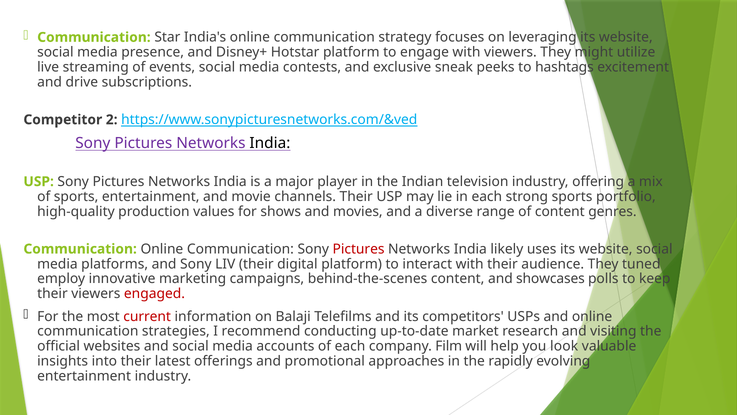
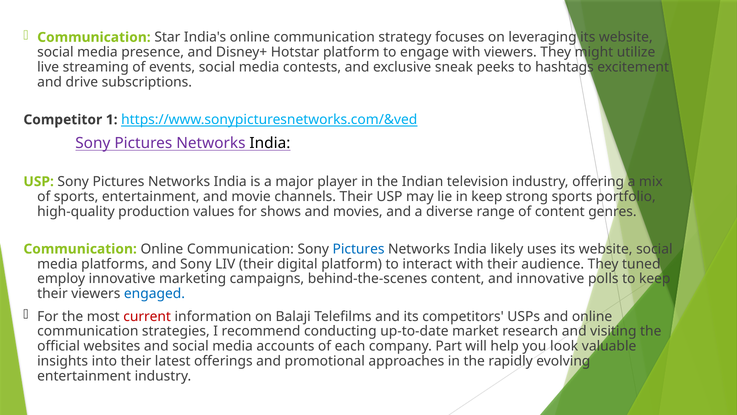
2: 2 -> 1
in each: each -> keep
Pictures at (359, 249) colour: red -> blue
and showcases: showcases -> innovative
engaged colour: red -> blue
Film: Film -> Part
